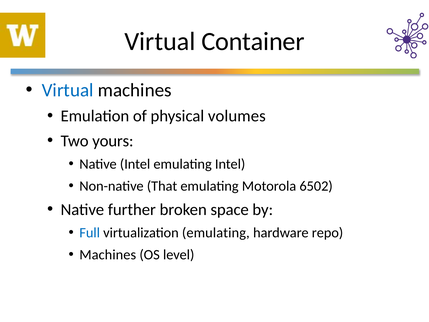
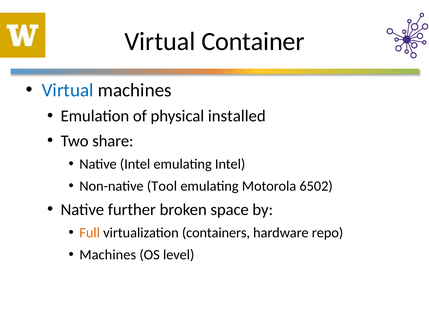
volumes: volumes -> installed
yours: yours -> share
That: That -> Tool
Full colour: blue -> orange
virtualization emulating: emulating -> containers
